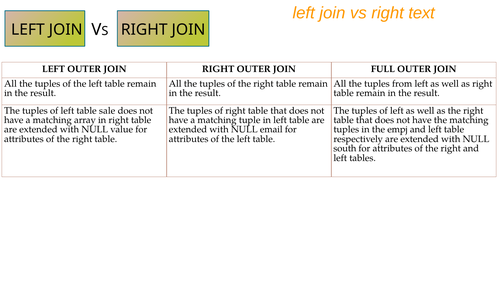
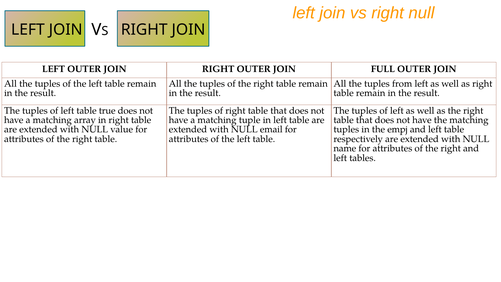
right text: text -> null
sale: sale -> true
south: south -> name
